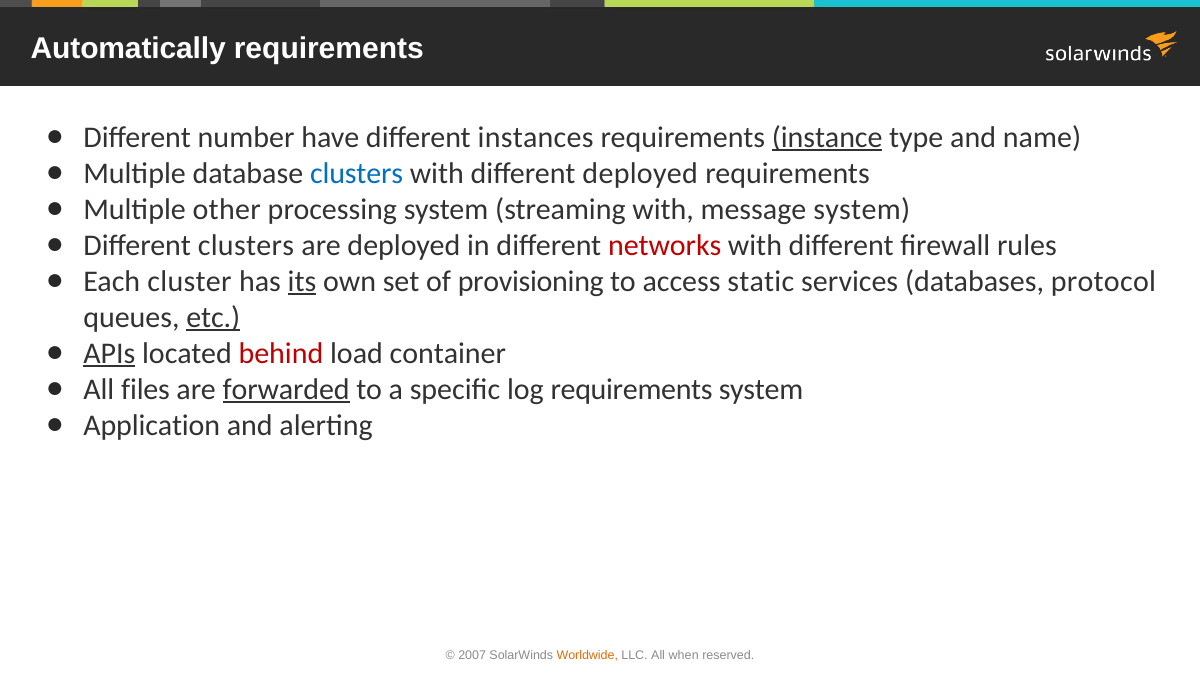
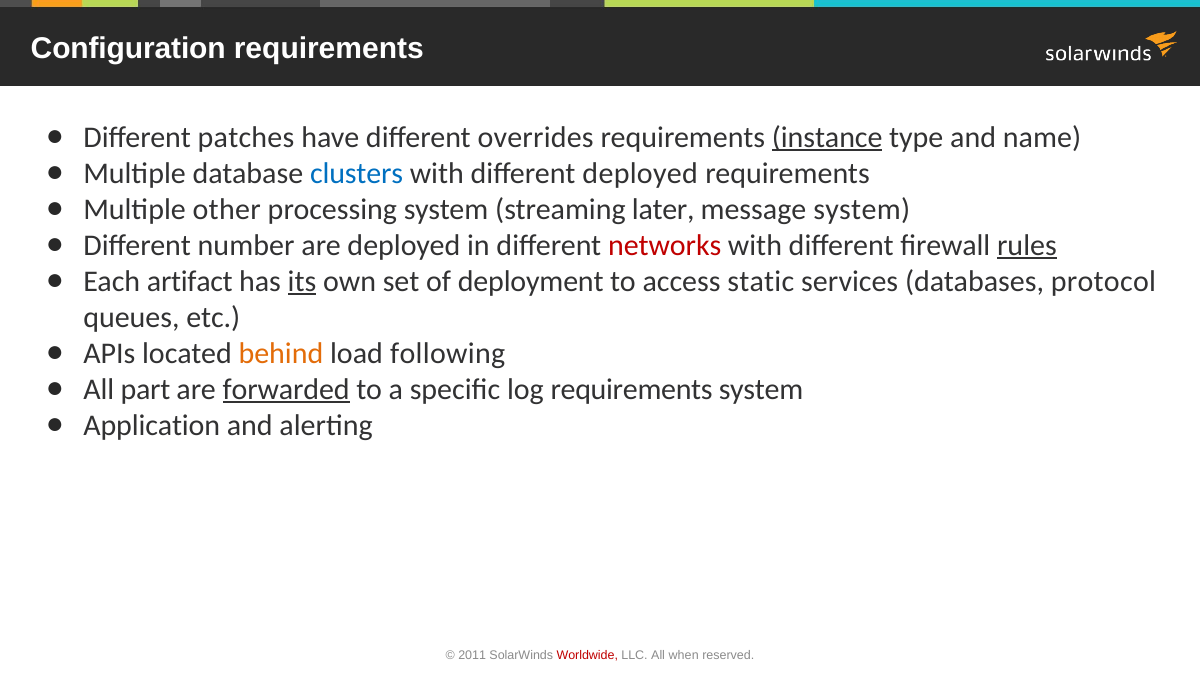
Automatically: Automatically -> Configuration
number: number -> patches
instances: instances -> overrides
streaming with: with -> later
Different clusters: clusters -> number
rules underline: none -> present
cluster: cluster -> artifact
provisioning: provisioning -> deployment
etc underline: present -> none
APIs underline: present -> none
behind colour: red -> orange
container: container -> following
files: files -> part
2007: 2007 -> 2011
Worldwide colour: orange -> red
